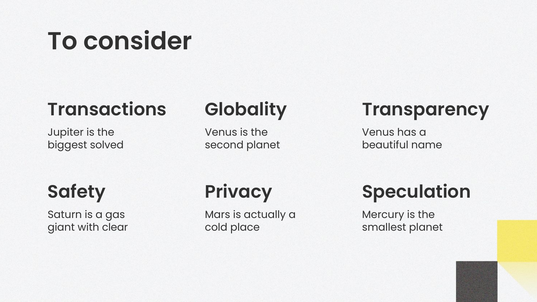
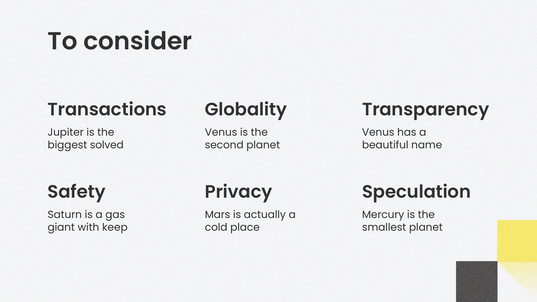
clear: clear -> keep
